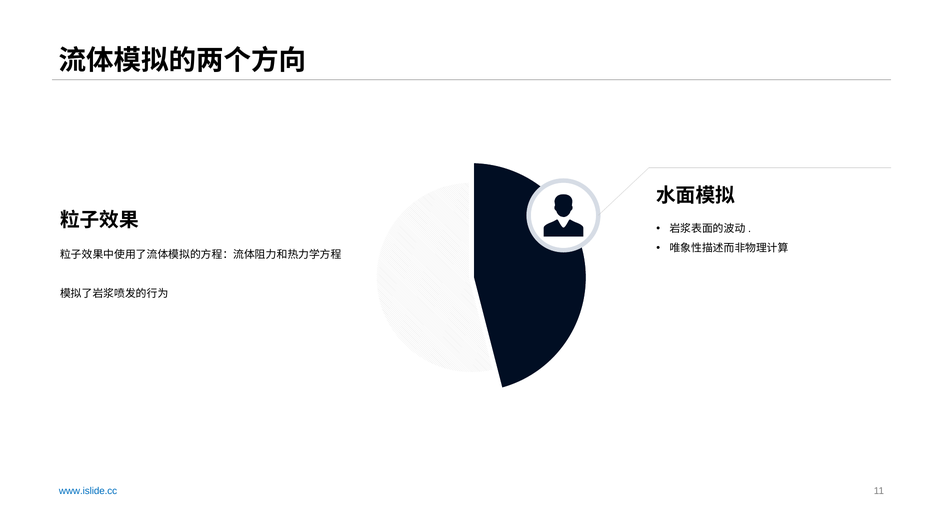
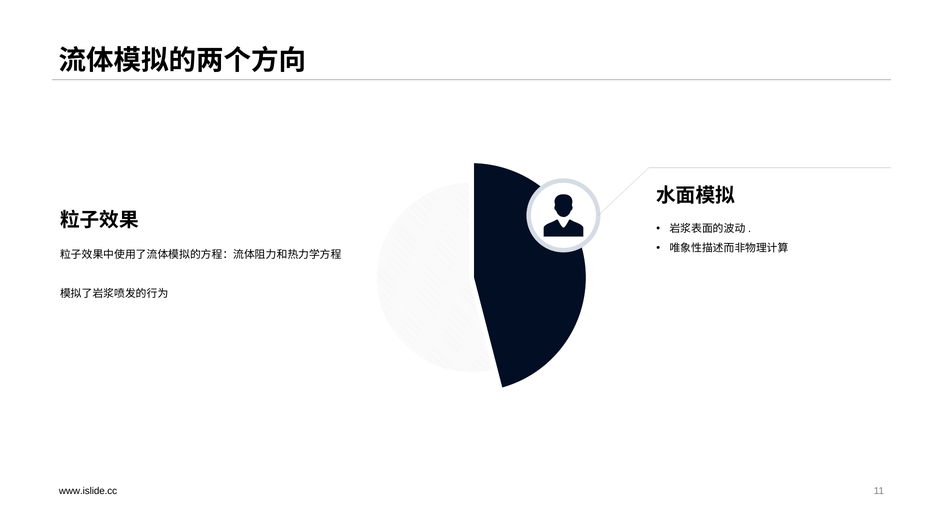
www.islide.cc colour: blue -> black
